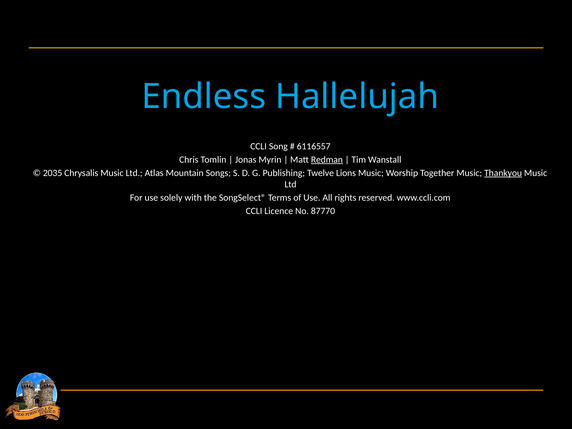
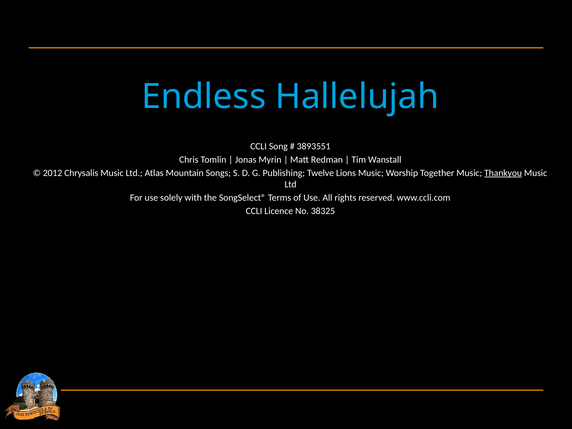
6116557: 6116557 -> 3893551
Redman underline: present -> none
2035: 2035 -> 2012
87770: 87770 -> 38325
